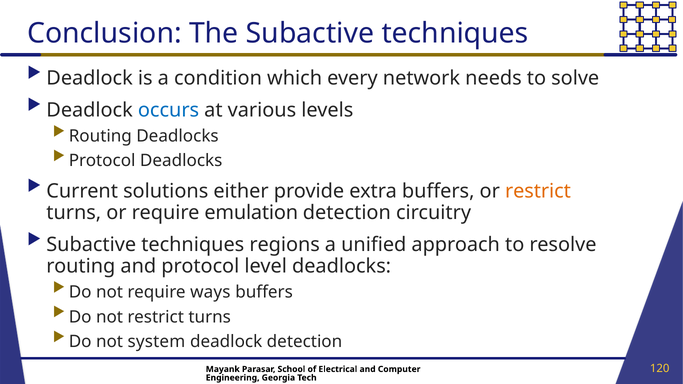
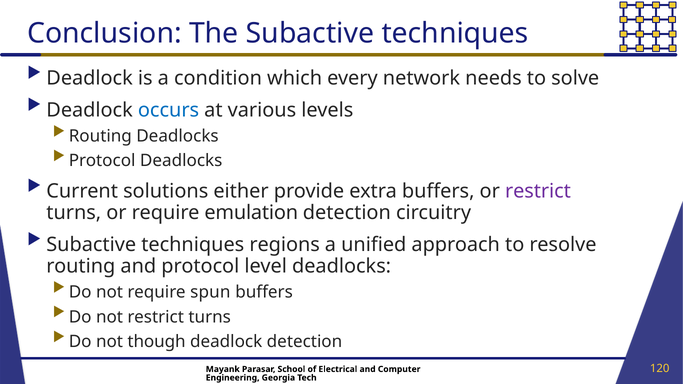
restrict at (538, 191) colour: orange -> purple
ways: ways -> spun
system: system -> though
